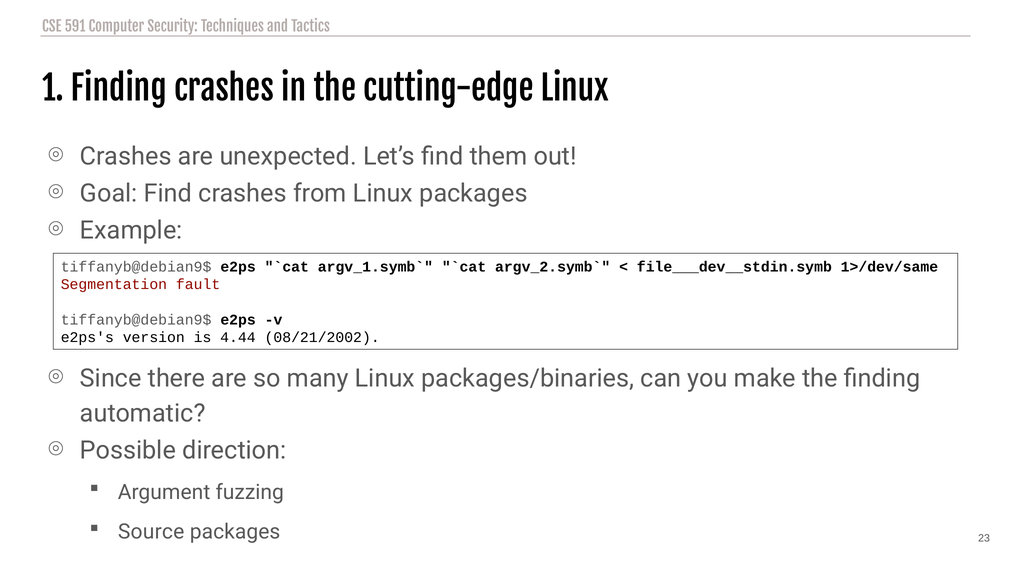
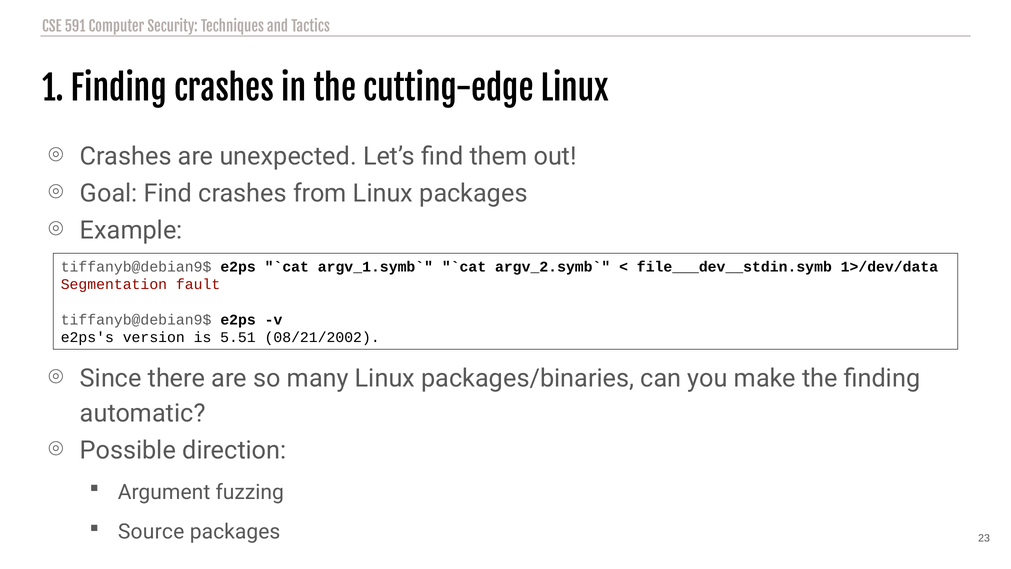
1>/dev/same: 1>/dev/same -> 1>/dev/data
4.44: 4.44 -> 5.51
